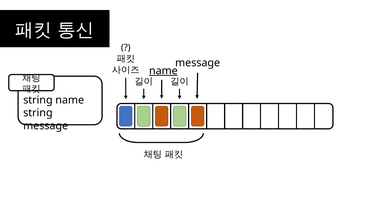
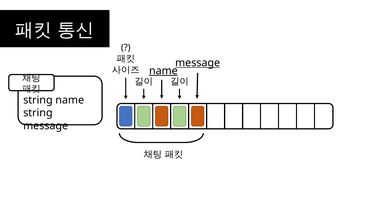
message at (198, 63) underline: none -> present
